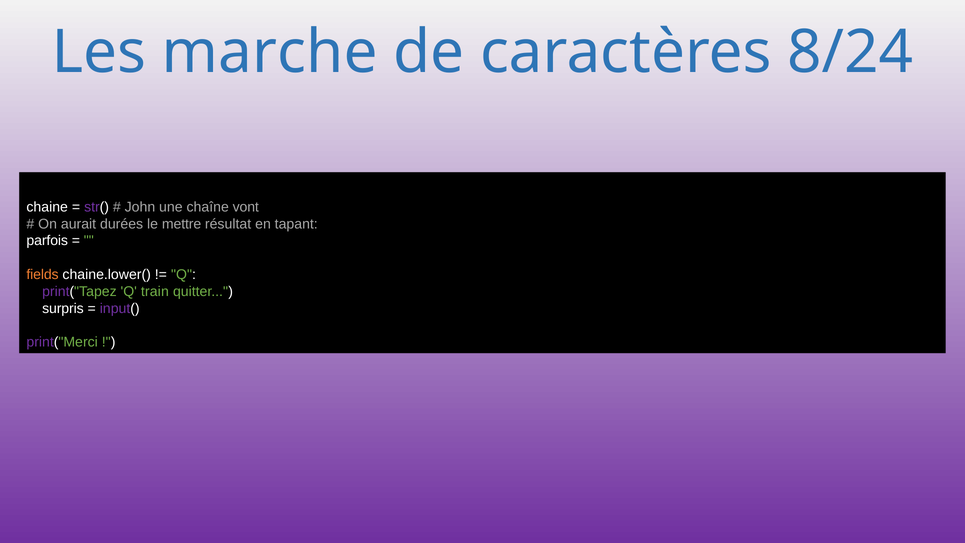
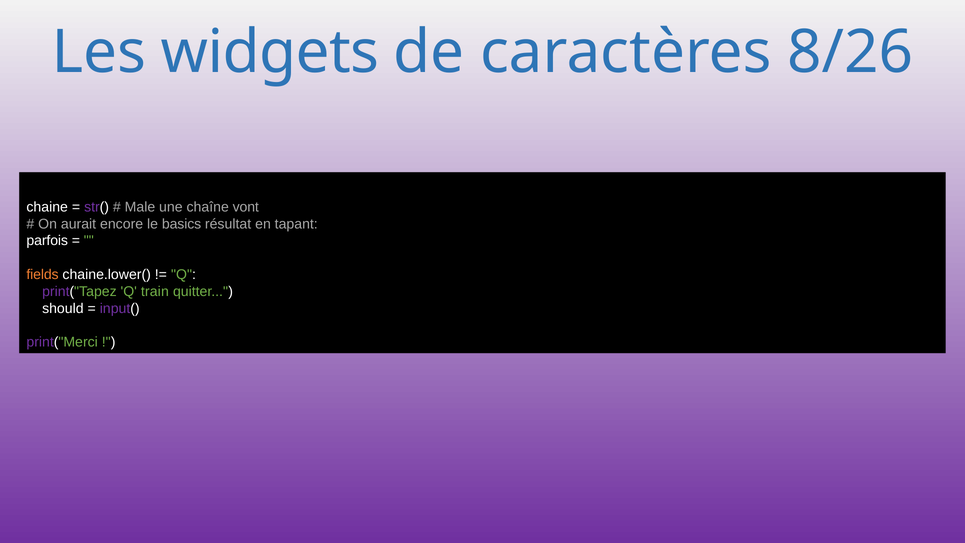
marche: marche -> widgets
8/24: 8/24 -> 8/26
John: John -> Male
durées: durées -> encore
mettre: mettre -> basics
surpris: surpris -> should
